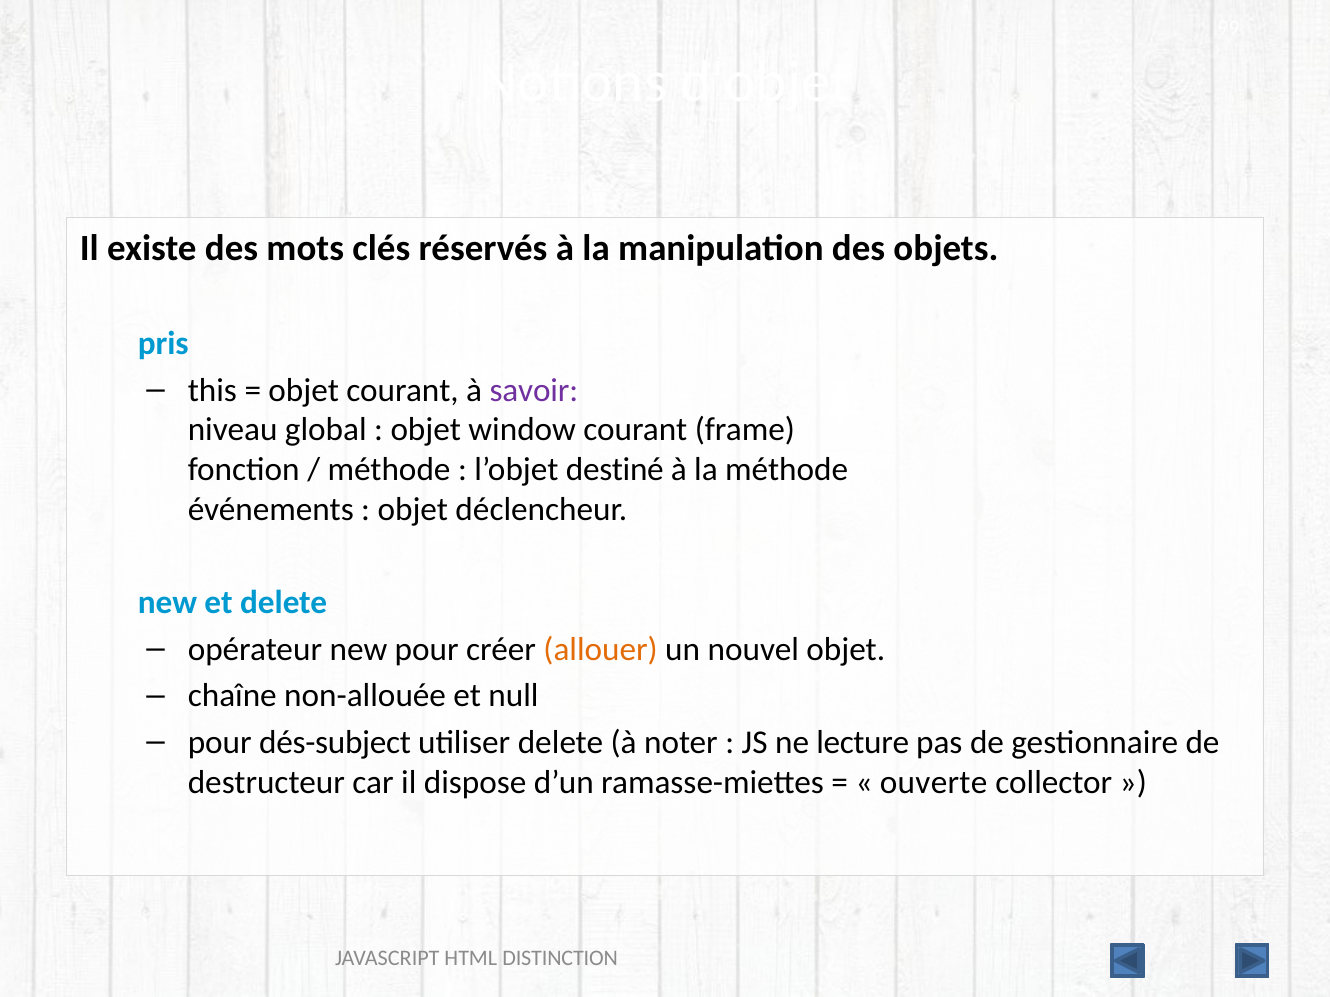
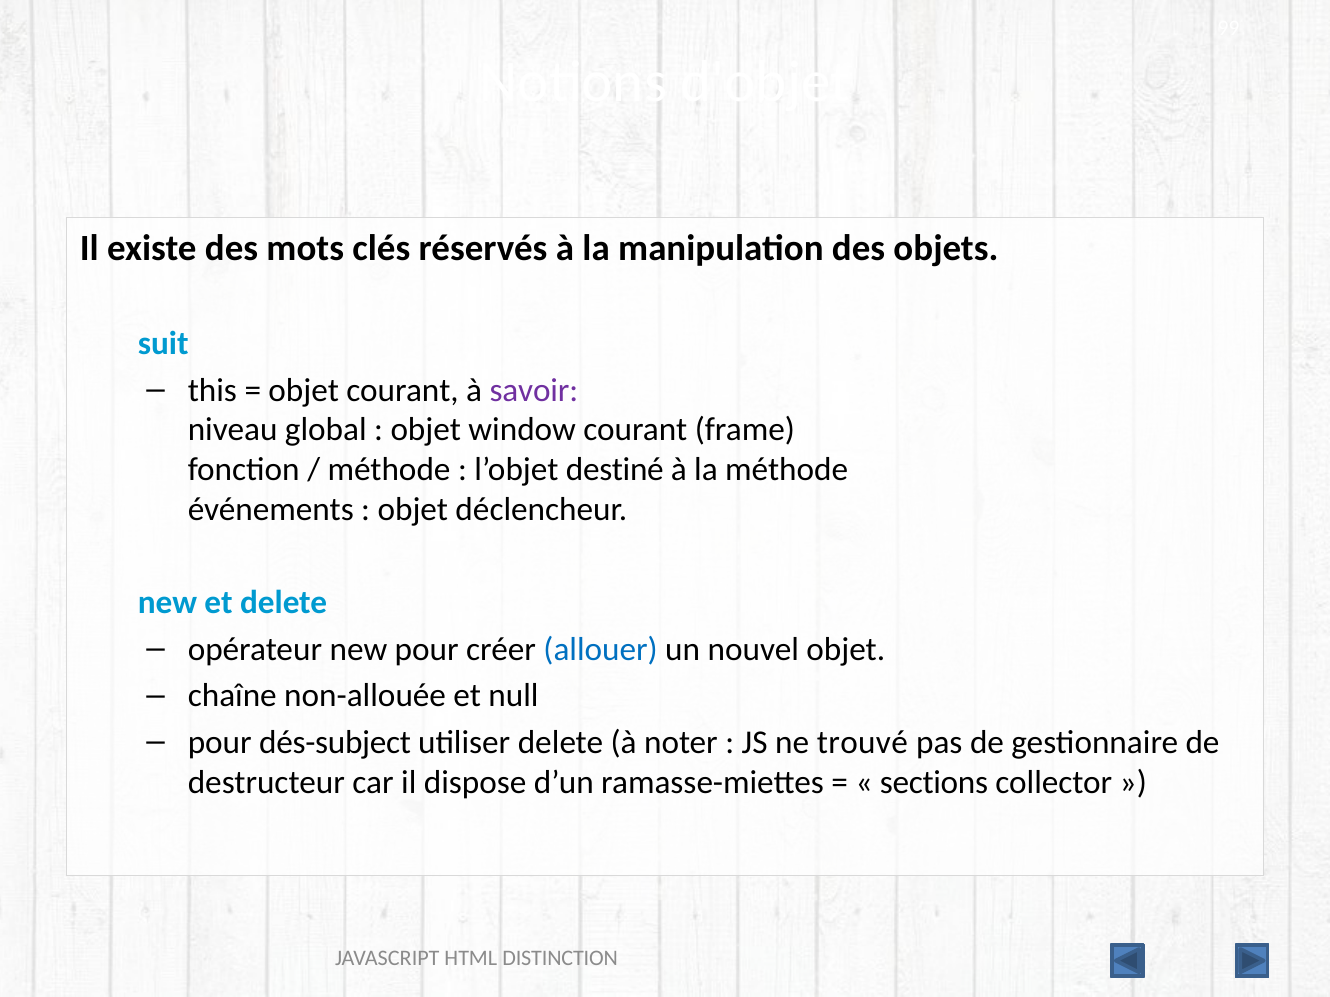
pris: pris -> suit
allouer colour: orange -> blue
lecture: lecture -> trouvé
ouverte: ouverte -> sections
